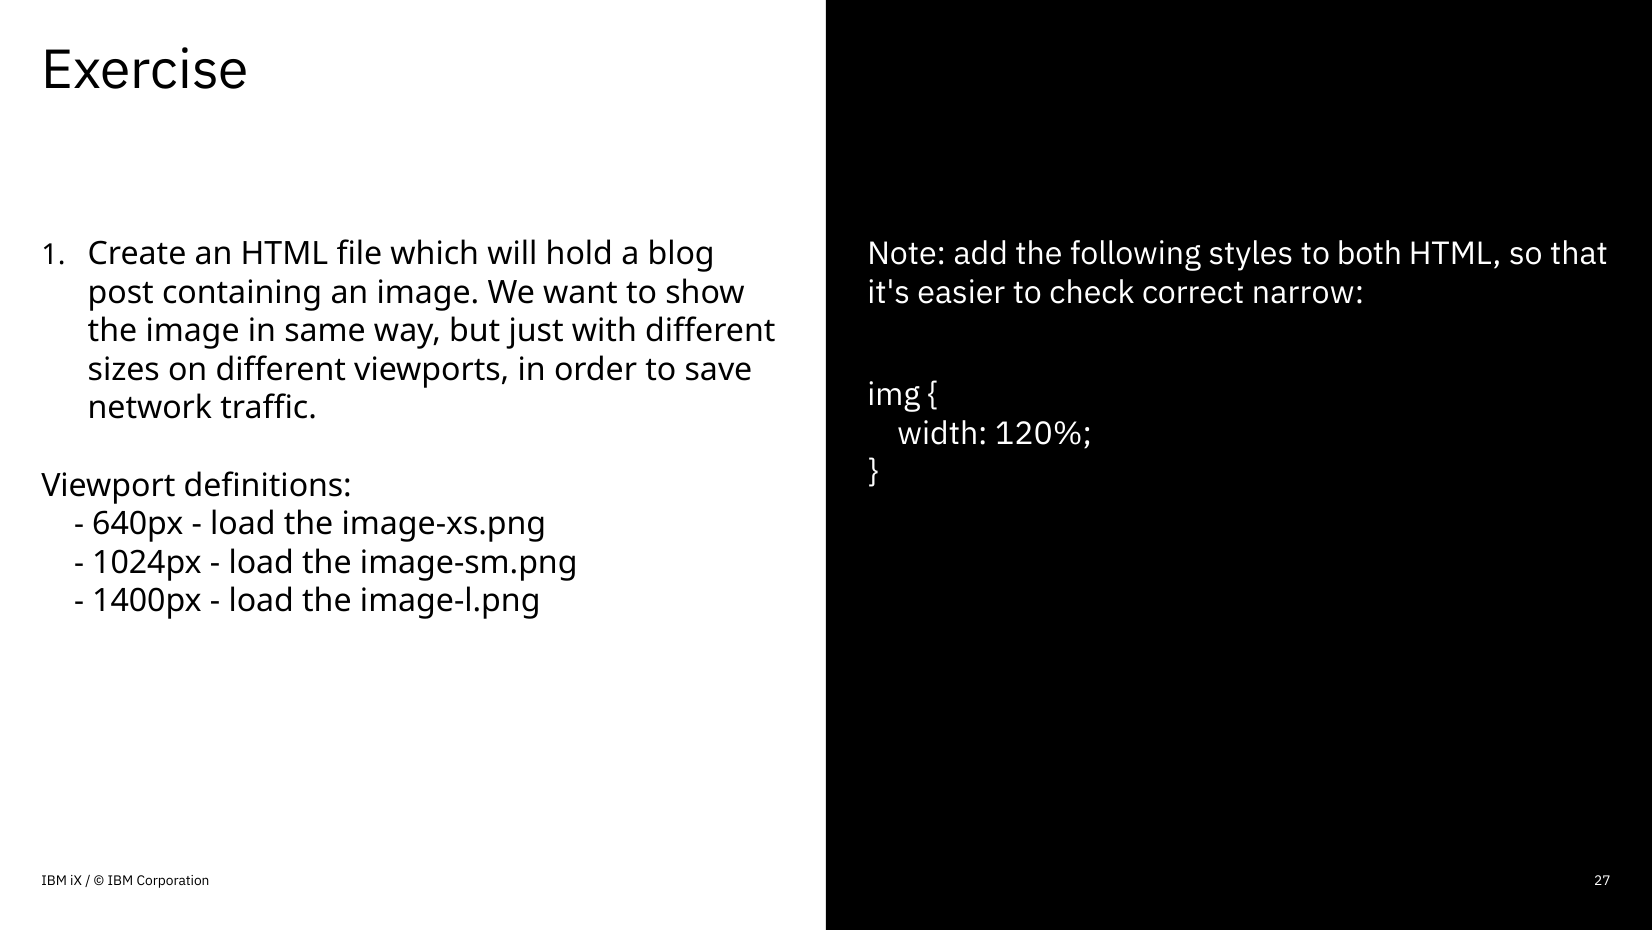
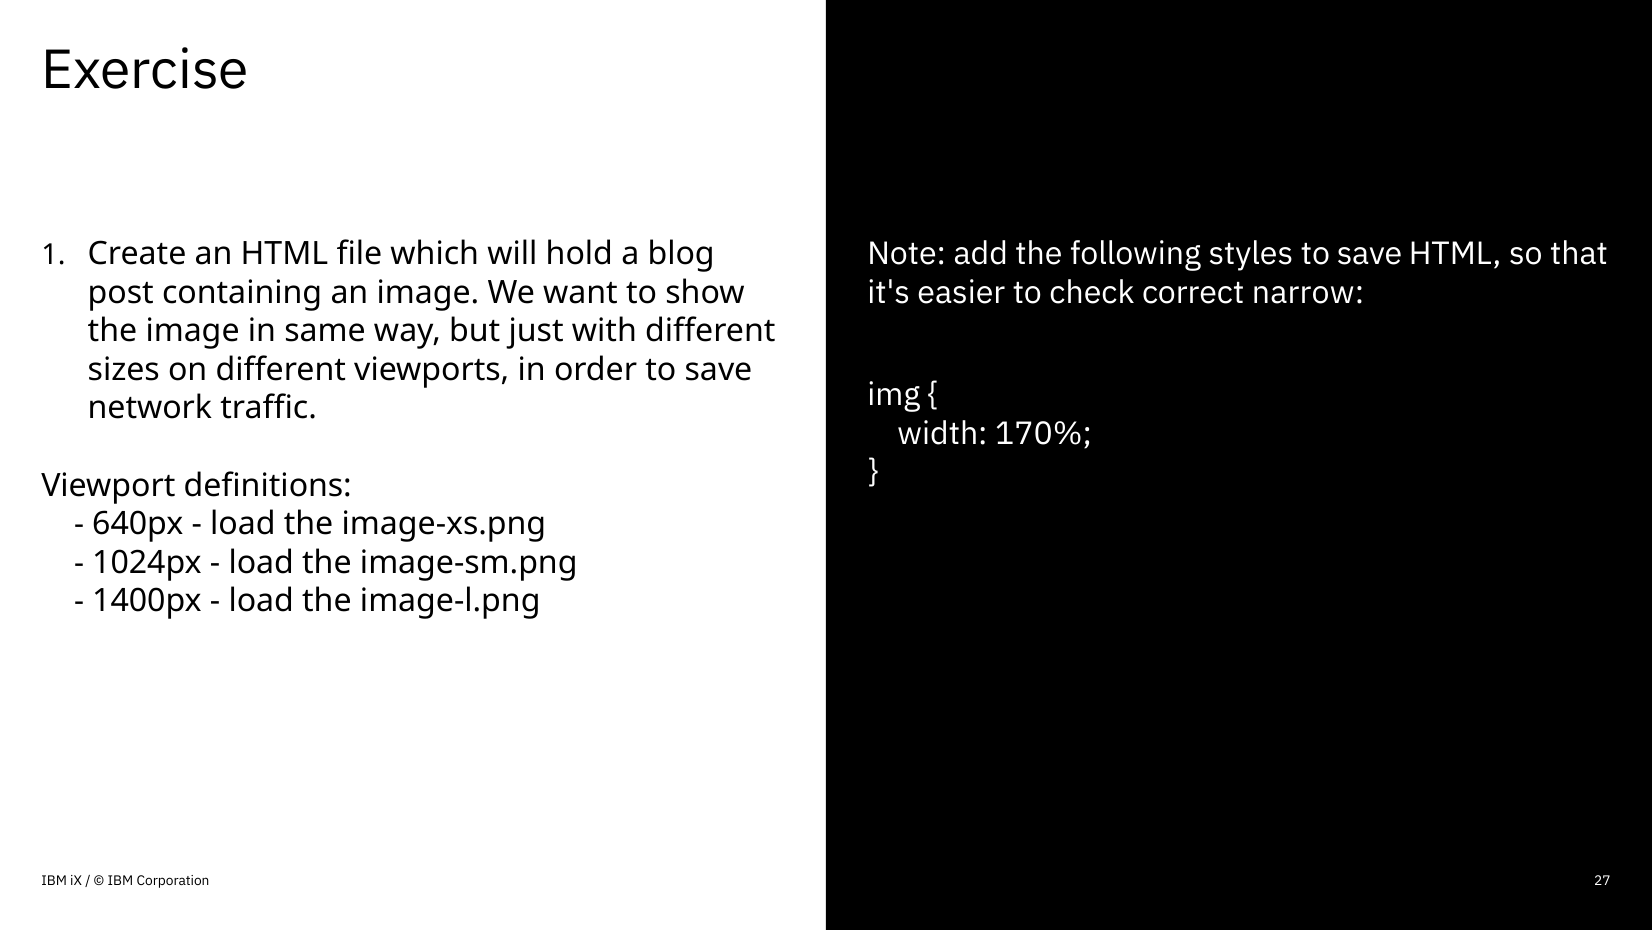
styles to both: both -> save
120%: 120% -> 170%
